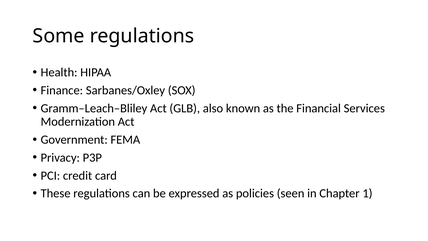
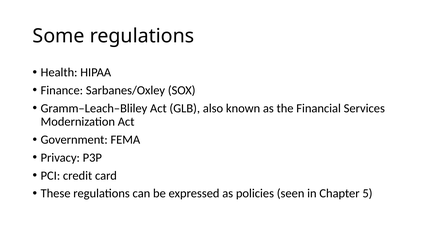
1: 1 -> 5
